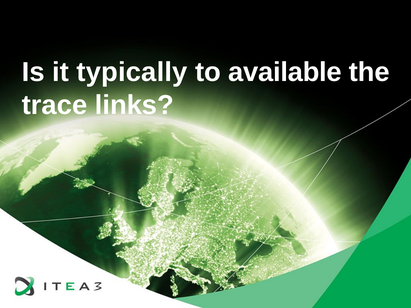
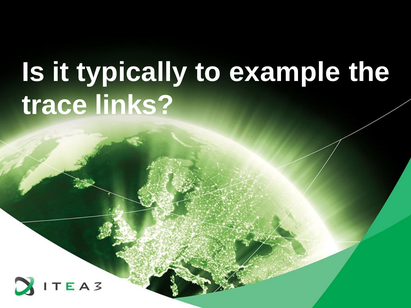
available: available -> example
